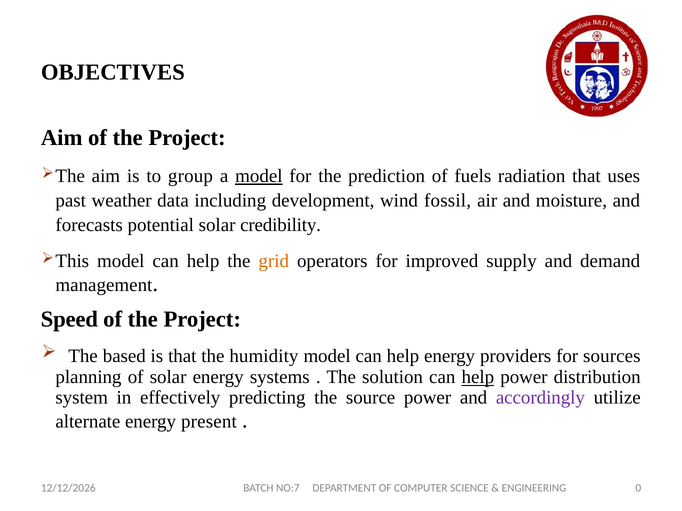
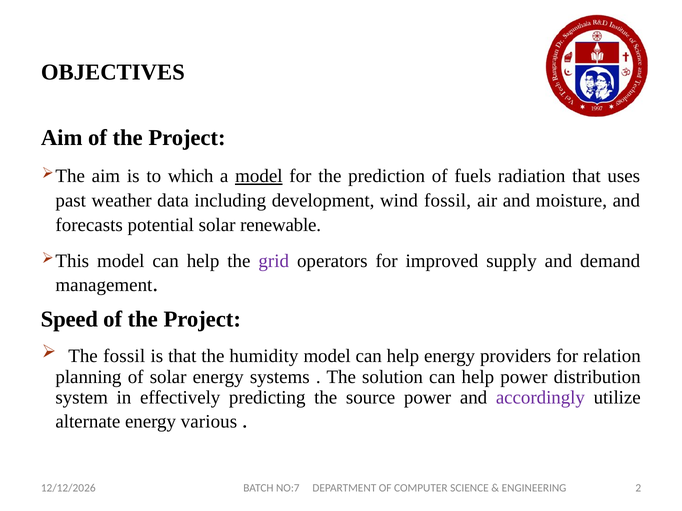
group: group -> which
credibility: credibility -> renewable
grid colour: orange -> purple
The based: based -> fossil
sources: sources -> relation
help at (478, 378) underline: present -> none
present: present -> various
0: 0 -> 2
